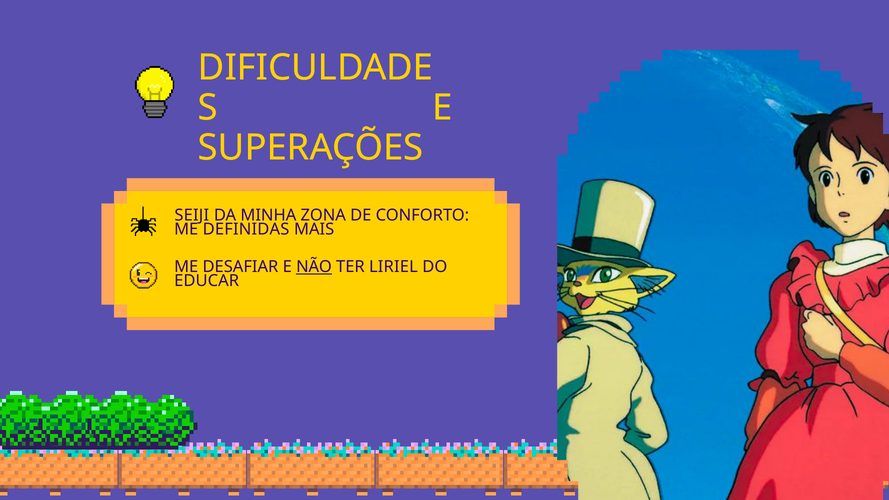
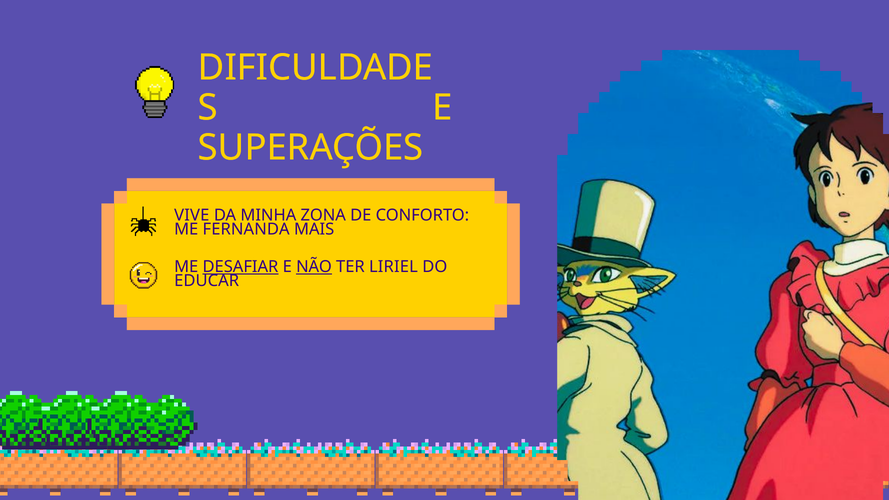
SEIJI: SEIJI -> VIVE
DEFINIDAS: DEFINIDAS -> FERNANDA
DESAFIAR underline: none -> present
